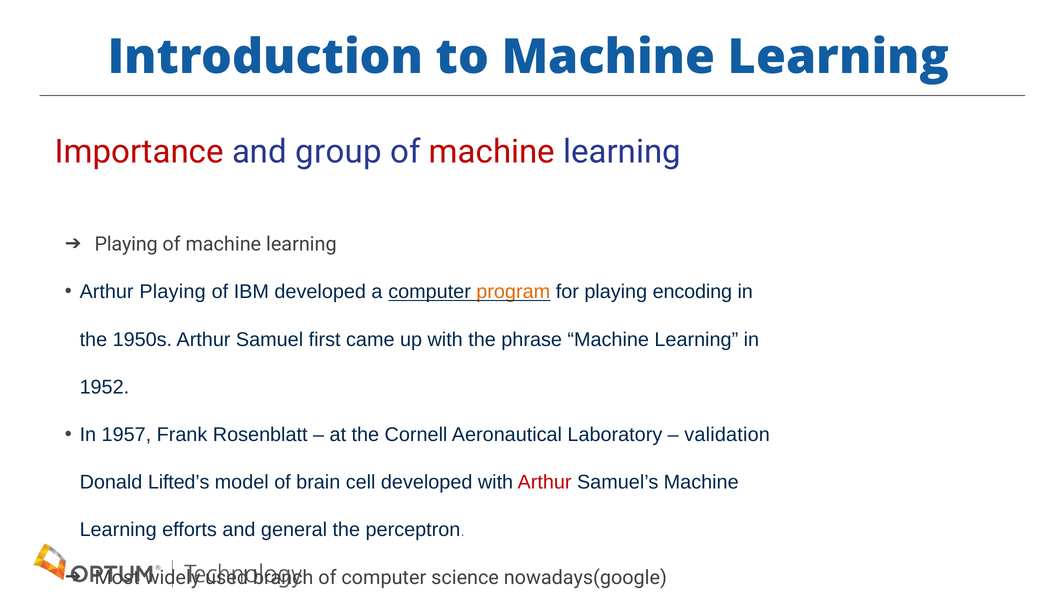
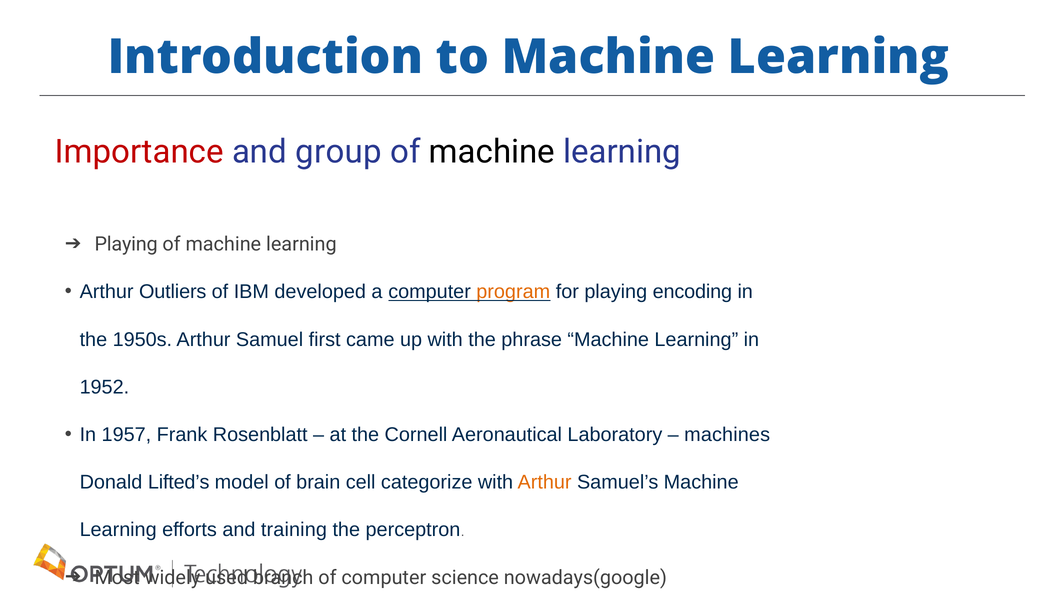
machine at (492, 152) colour: red -> black
Arthur Playing: Playing -> Outliers
validation: validation -> machines
cell developed: developed -> categorize
Arthur at (545, 482) colour: red -> orange
general: general -> training
